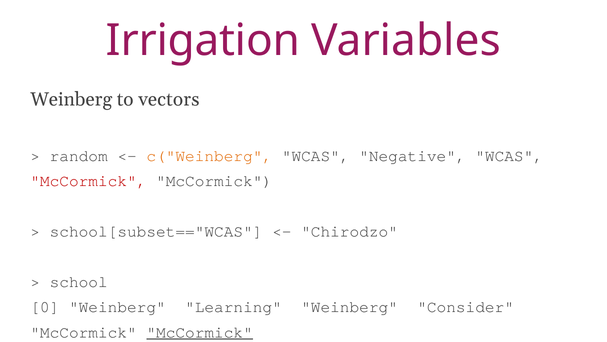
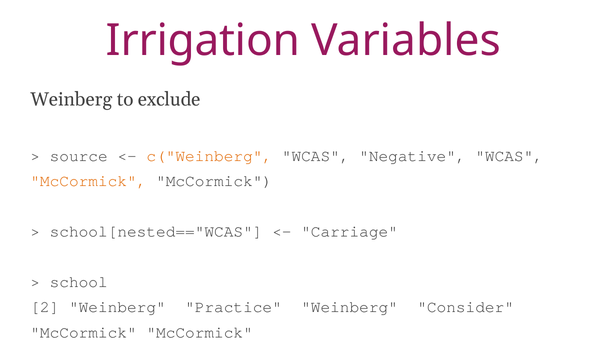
vectors: vectors -> exclude
random: random -> source
McCormick at (88, 181) colour: red -> orange
school[subset=="WCAS: school[subset=="WCAS -> school[nested=="WCAS
Chirodzo: Chirodzo -> Carriage
0: 0 -> 2
Learning: Learning -> Practice
McCormick at (200, 332) underline: present -> none
